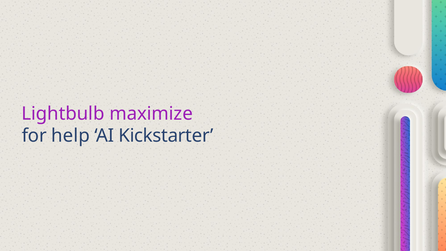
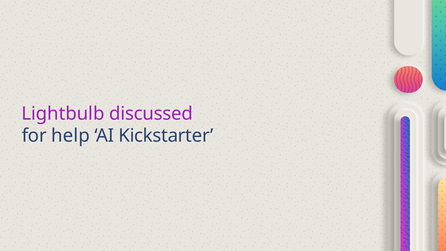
maximize: maximize -> discussed
